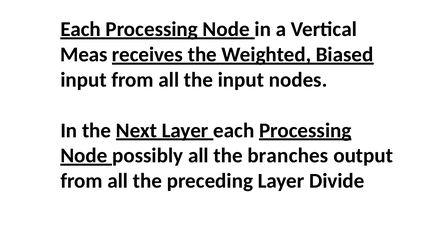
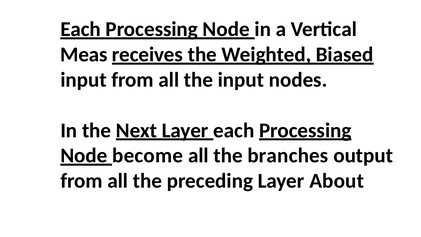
possibly: possibly -> become
Divide: Divide -> About
